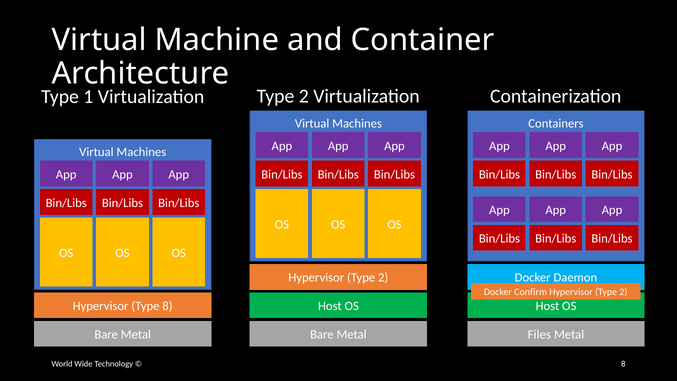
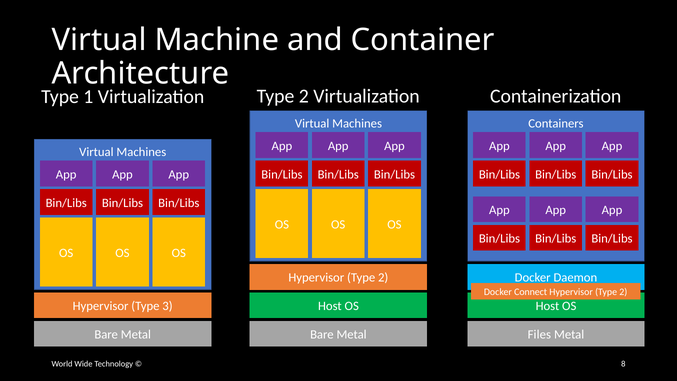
Confirm: Confirm -> Connect
Type 8: 8 -> 3
